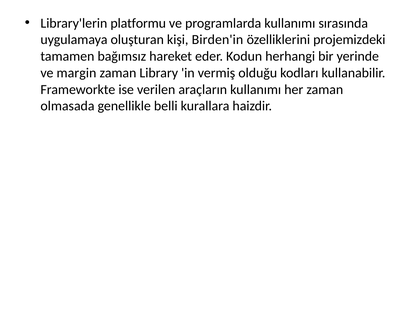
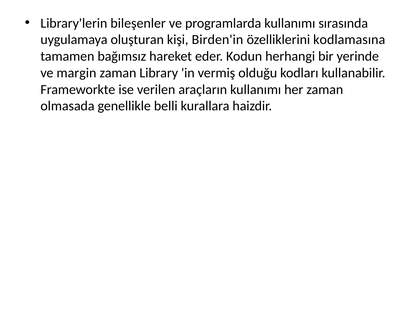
platformu: platformu -> bileşenler
projemizdeki: projemizdeki -> kodlamasına
